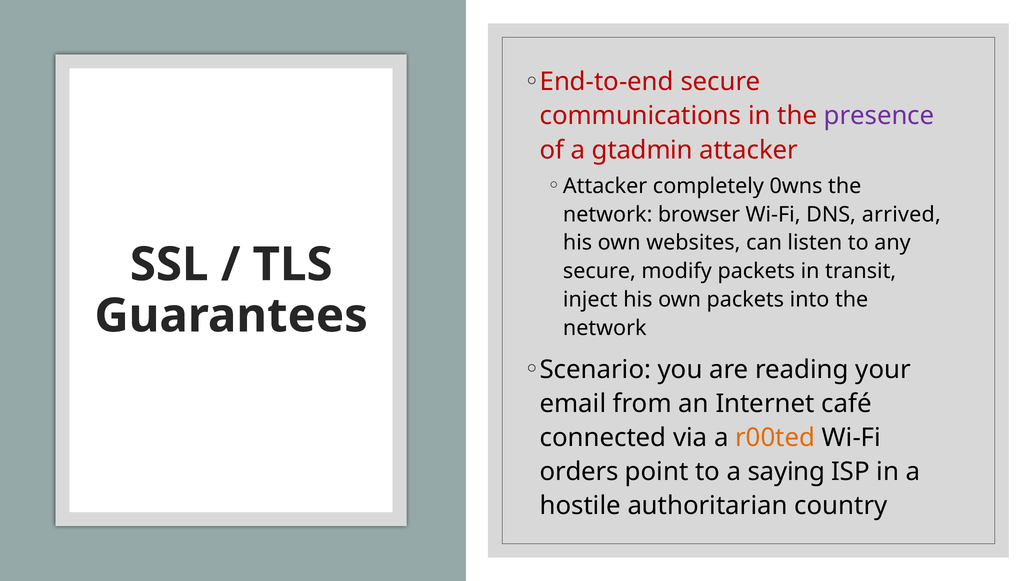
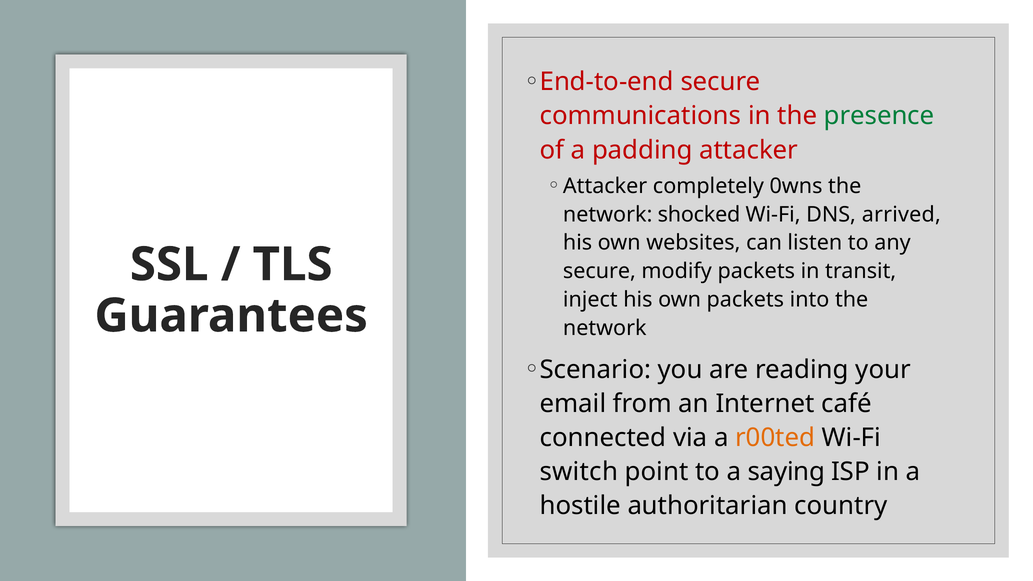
presence colour: purple -> green
gtadmin: gtadmin -> padding
browser: browser -> shocked
orders: orders -> switch
